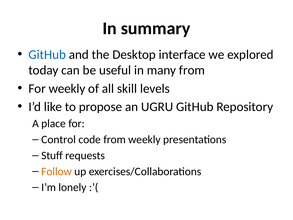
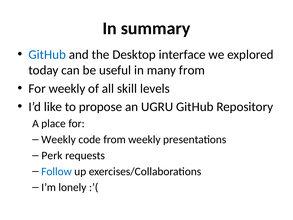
Control at (59, 139): Control -> Weekly
Stuff: Stuff -> Perk
Follow colour: orange -> blue
